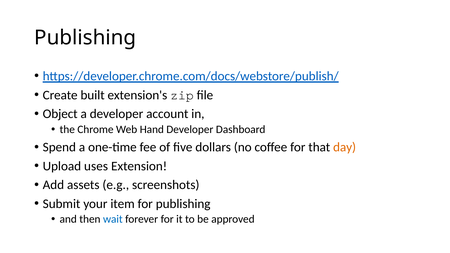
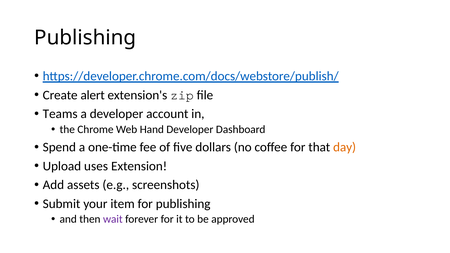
built: built -> alert
Object: Object -> Teams
wait colour: blue -> purple
